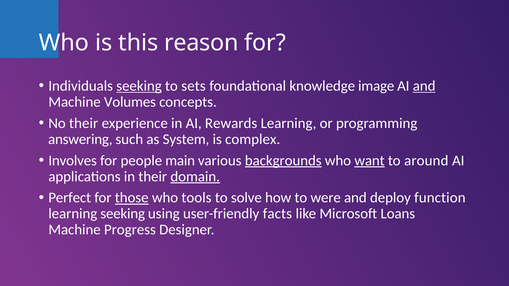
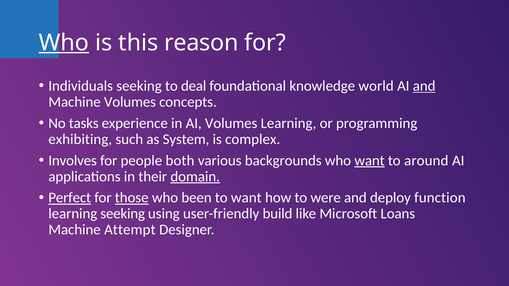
Who at (64, 43) underline: none -> present
seeking at (139, 86) underline: present -> none
sets: sets -> deal
image: image -> world
No their: their -> tasks
AI Rewards: Rewards -> Volumes
answering: answering -> exhibiting
main: main -> both
backgrounds underline: present -> none
Perfect underline: none -> present
tools: tools -> been
to solve: solve -> want
facts: facts -> build
Progress: Progress -> Attempt
